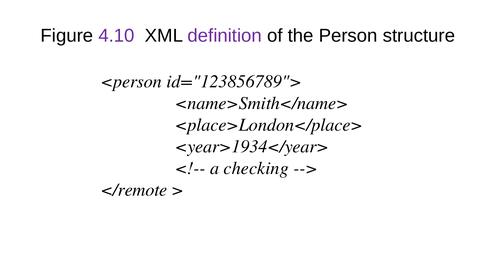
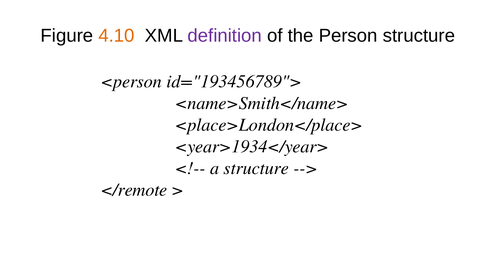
4.10 colour: purple -> orange
id="123856789">: id="123856789"> -> id="193456789">
a checking: checking -> structure
